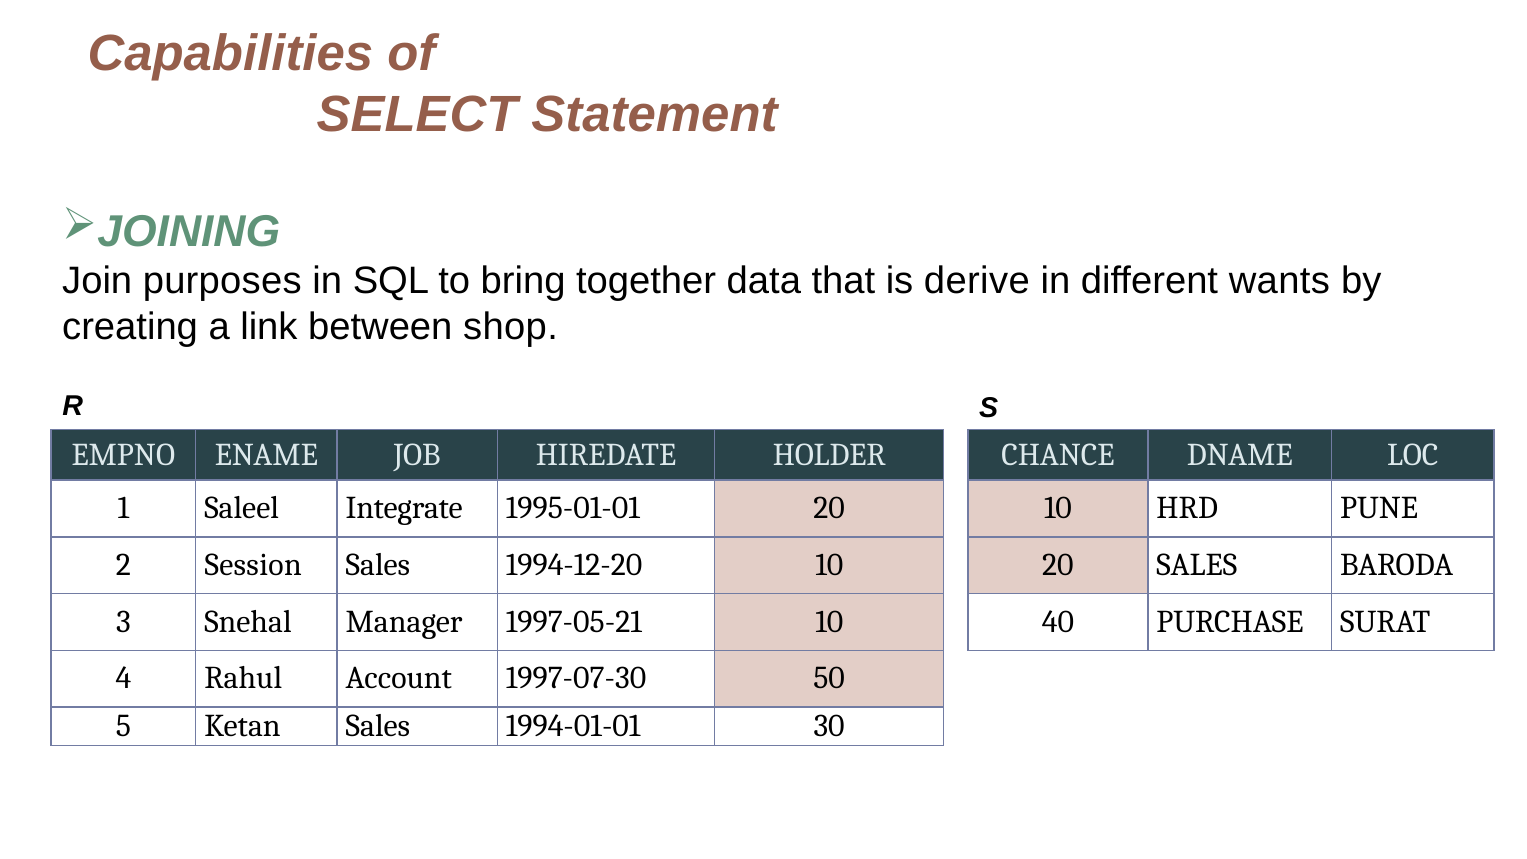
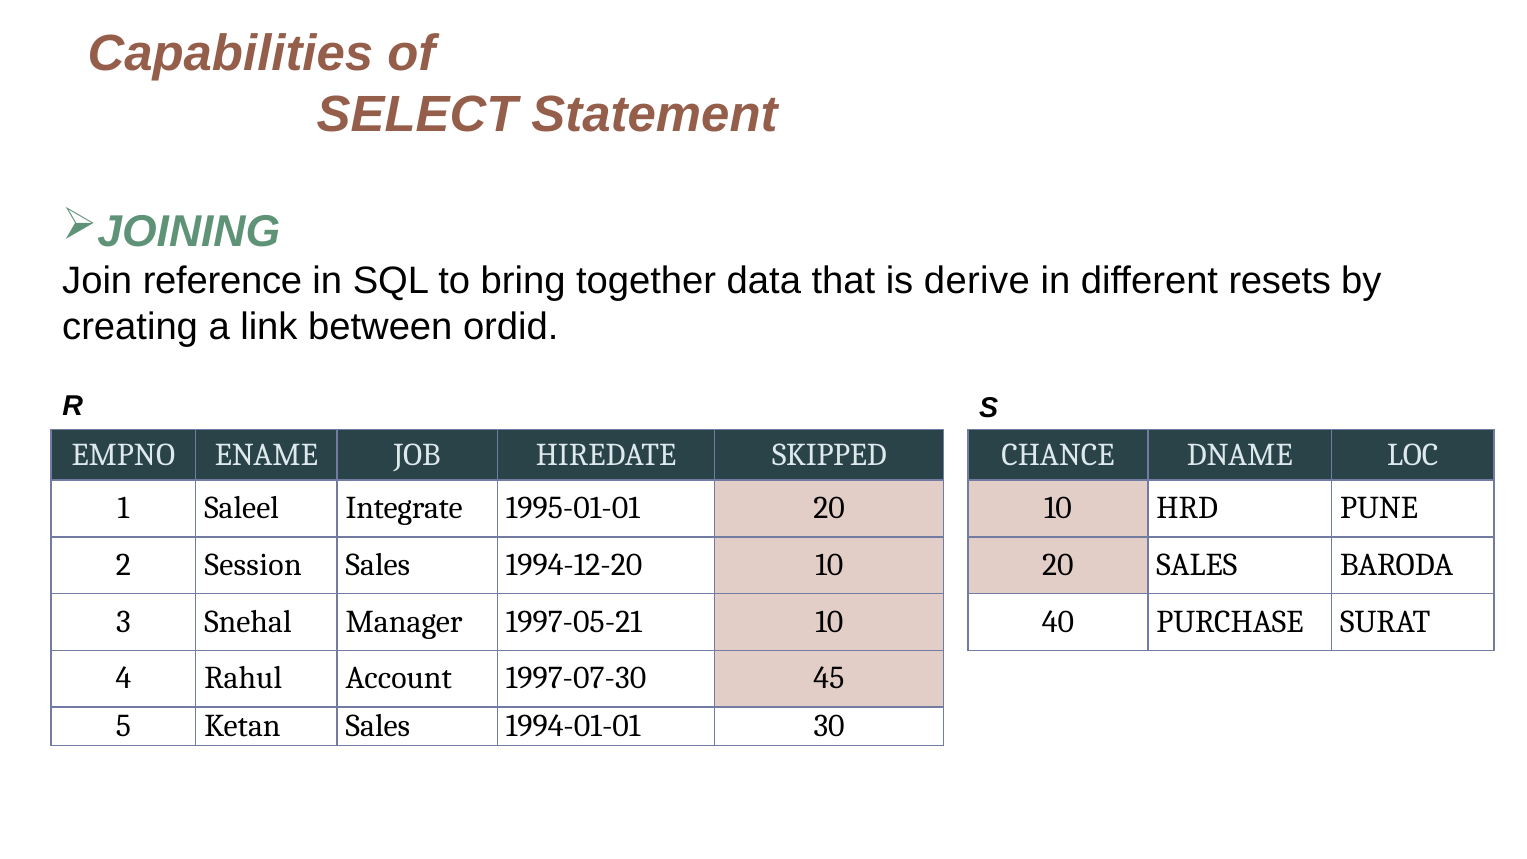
purposes: purposes -> reference
wants: wants -> resets
shop: shop -> ordid
HOLDER: HOLDER -> SKIPPED
50: 50 -> 45
